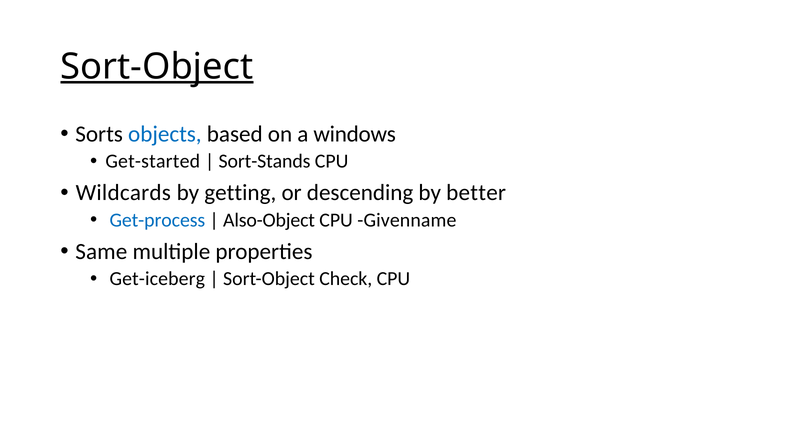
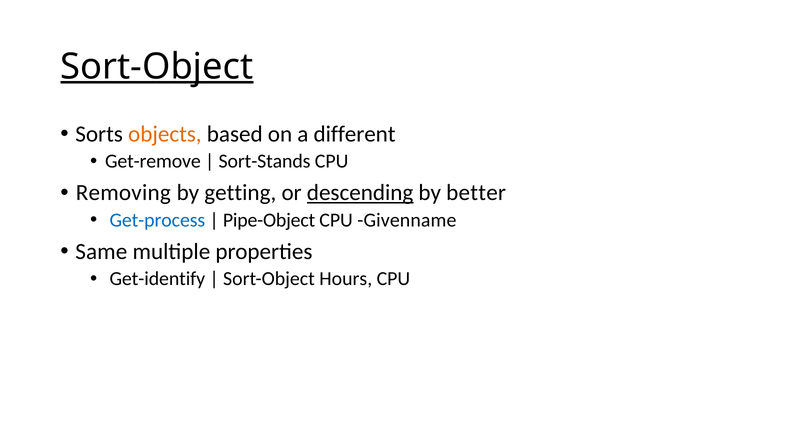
objects colour: blue -> orange
windows: windows -> different
Get-started: Get-started -> Get-remove
Wildcards: Wildcards -> Removing
descending underline: none -> present
Also-Object: Also-Object -> Pipe-Object
Get-iceberg: Get-iceberg -> Get-identify
Check: Check -> Hours
